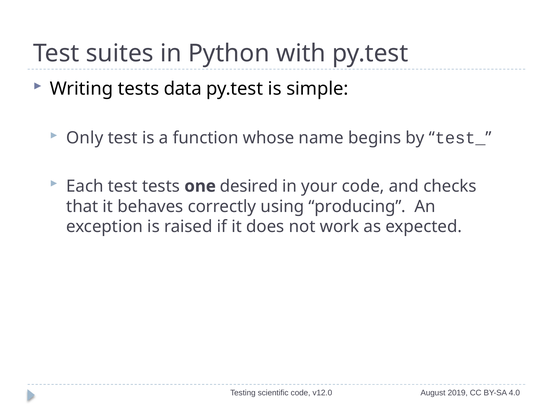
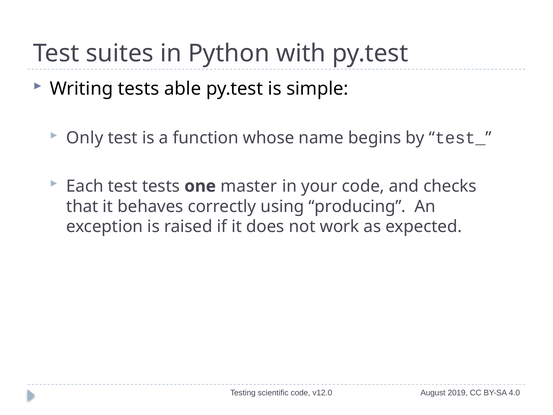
data: data -> able
desired: desired -> master
